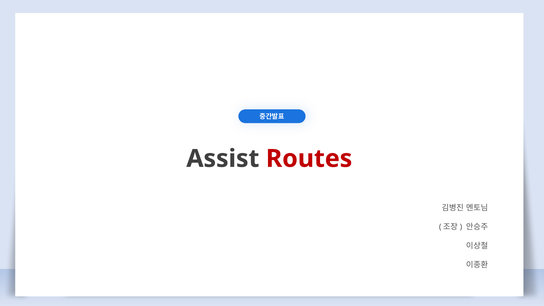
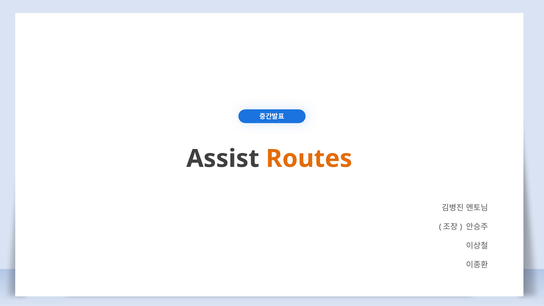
Routes colour: red -> orange
